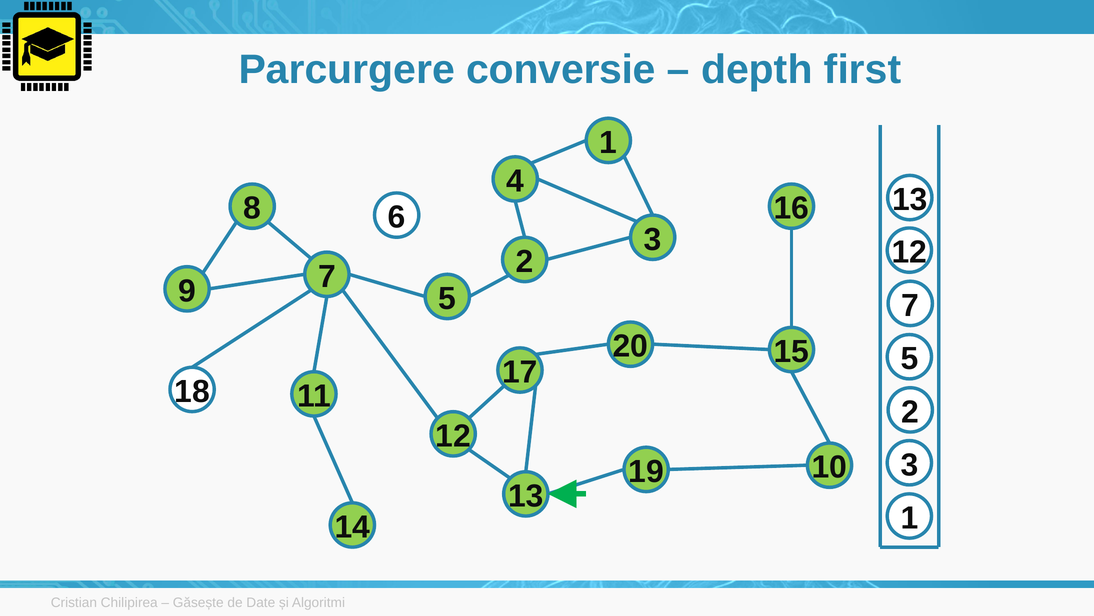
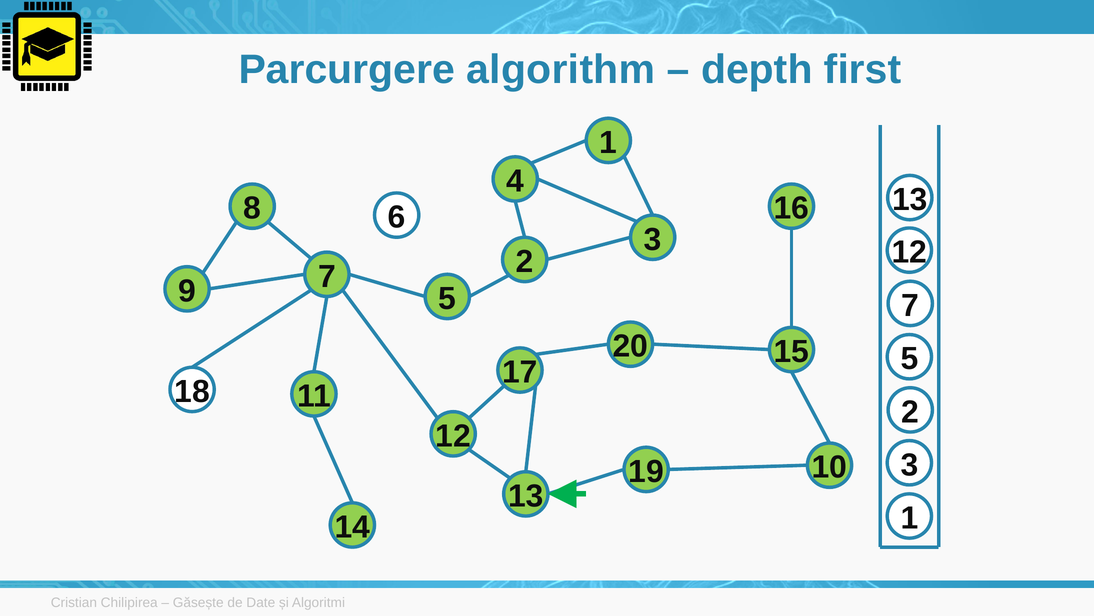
conversie: conversie -> algorithm
